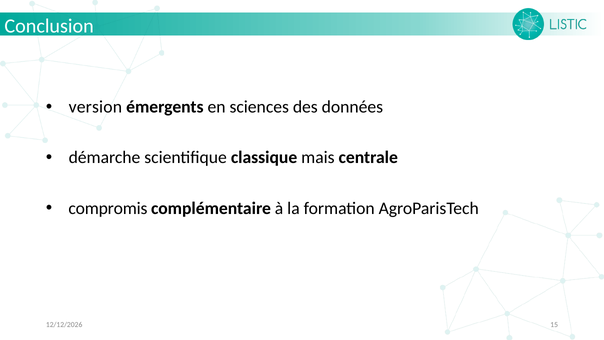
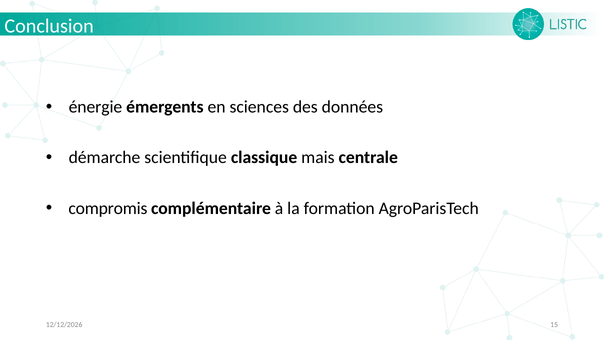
version: version -> énergie
